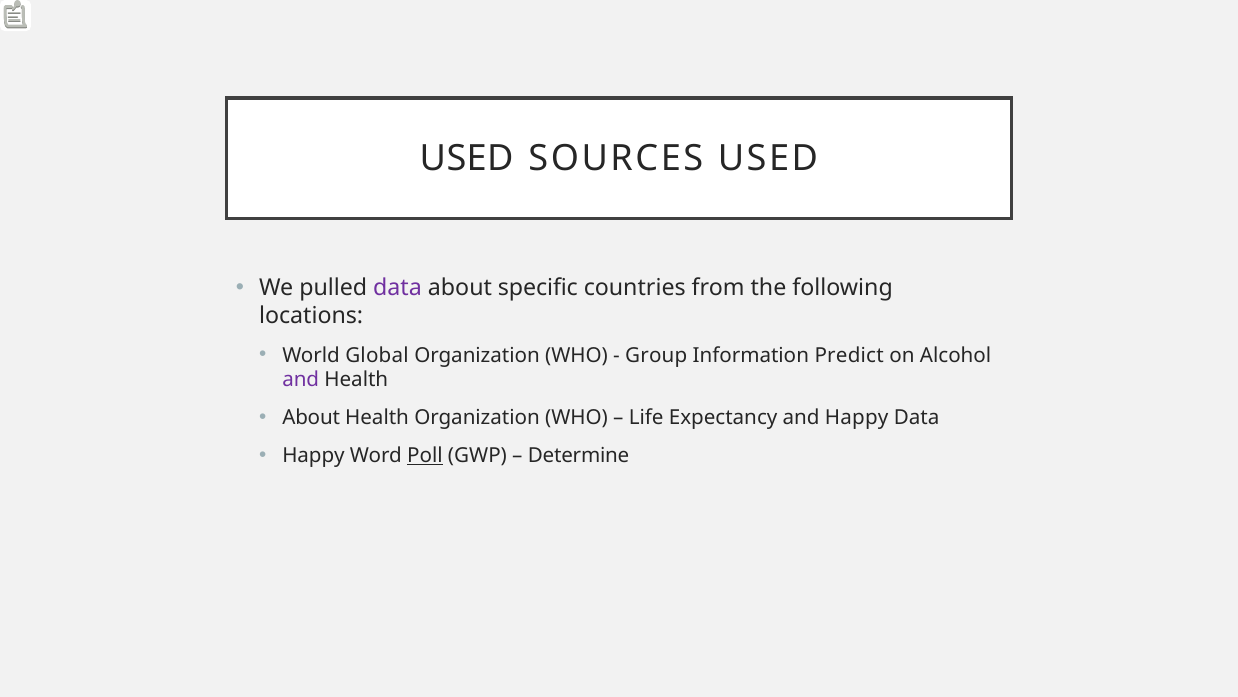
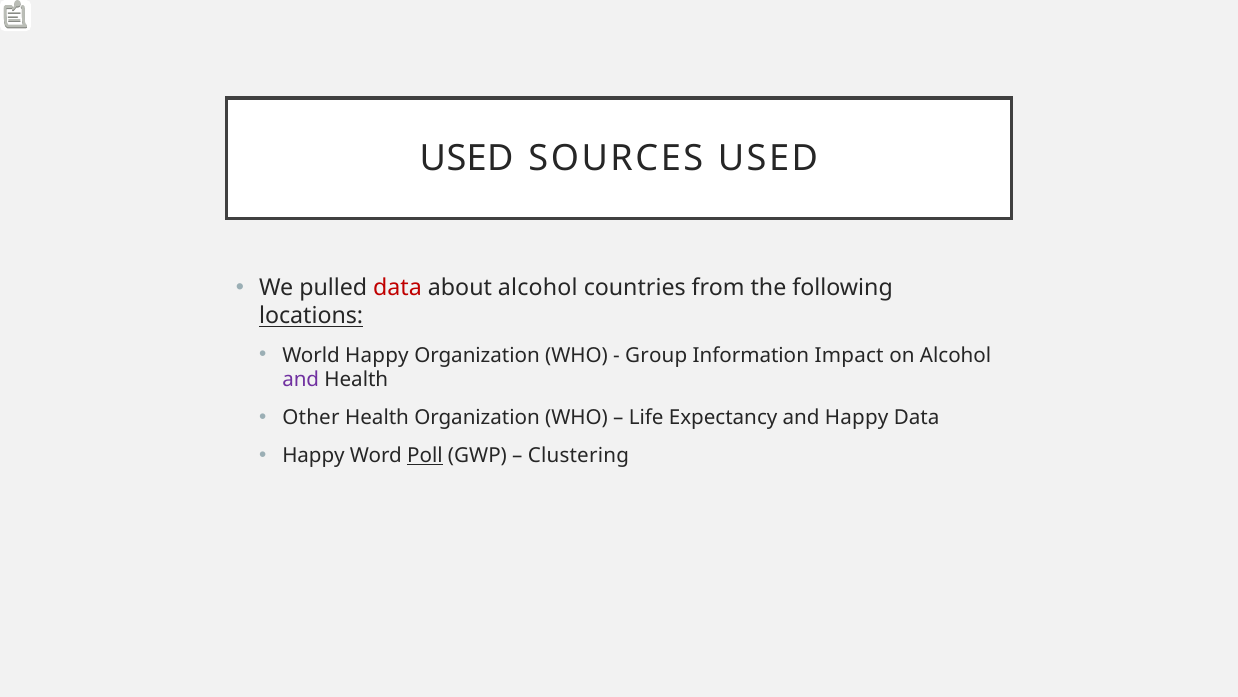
data at (398, 288) colour: purple -> red
about specific: specific -> alcohol
locations underline: none -> present
World Global: Global -> Happy
Predict: Predict -> Impact
About at (311, 417): About -> Other
Determine: Determine -> Clustering
